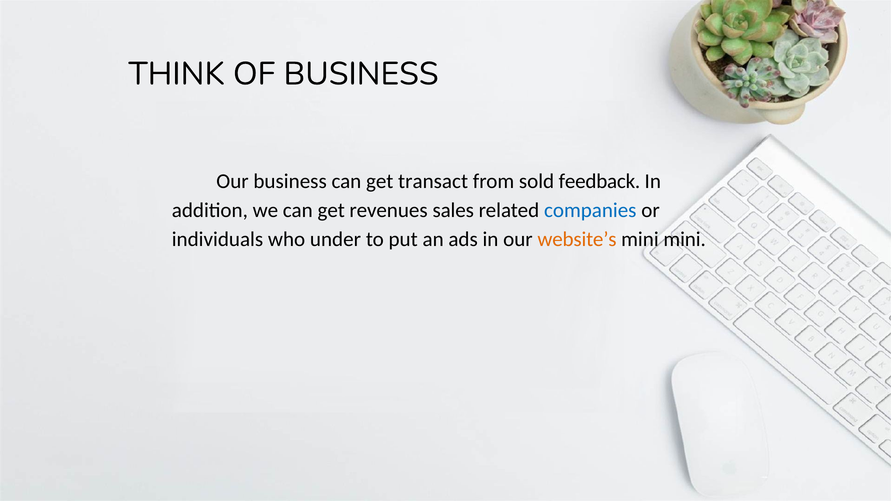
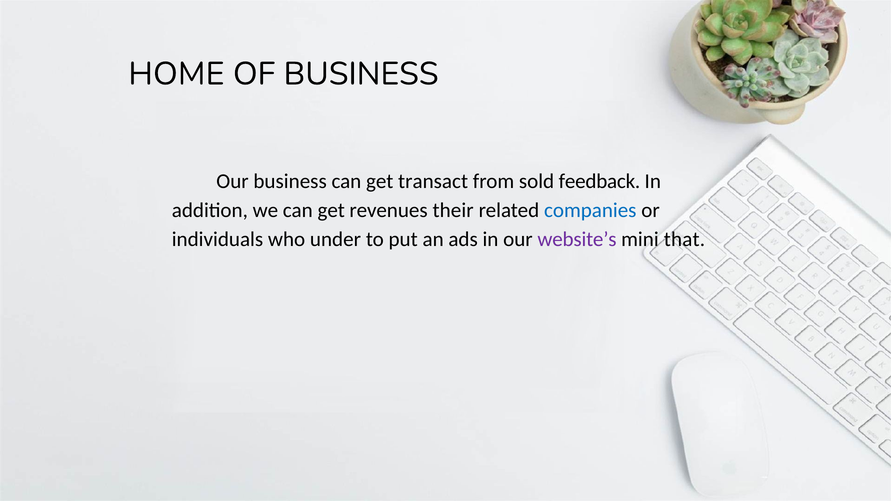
THINK: THINK -> HOME
sales: sales -> their
website’s colour: orange -> purple
mini mini: mini -> that
